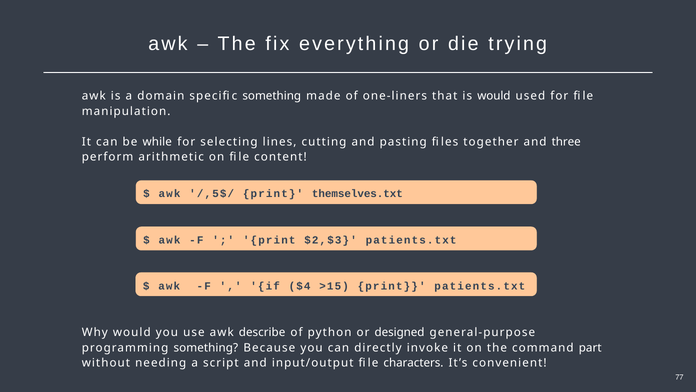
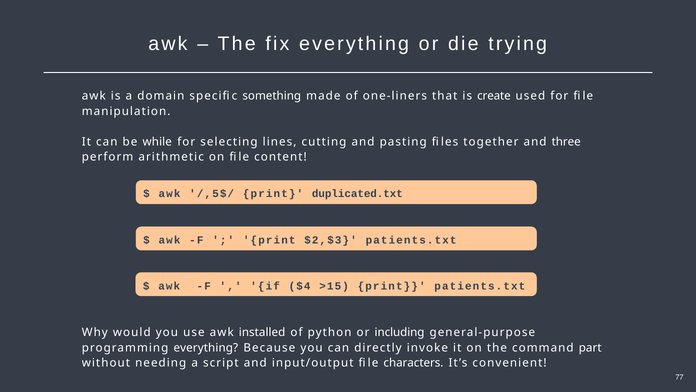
is would: would -> create
themselves.txt: themselves.txt -> duplicated.txt
describe: describe -> installed
designed: designed -> including
programming something: something -> everything
